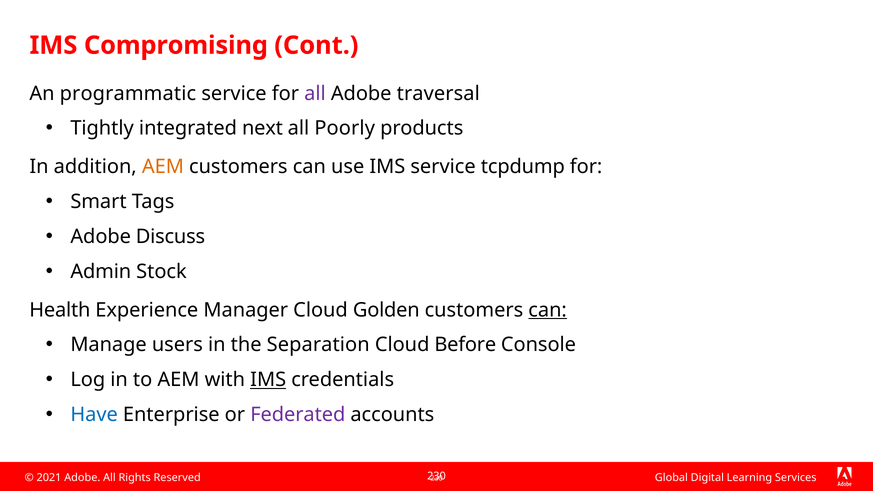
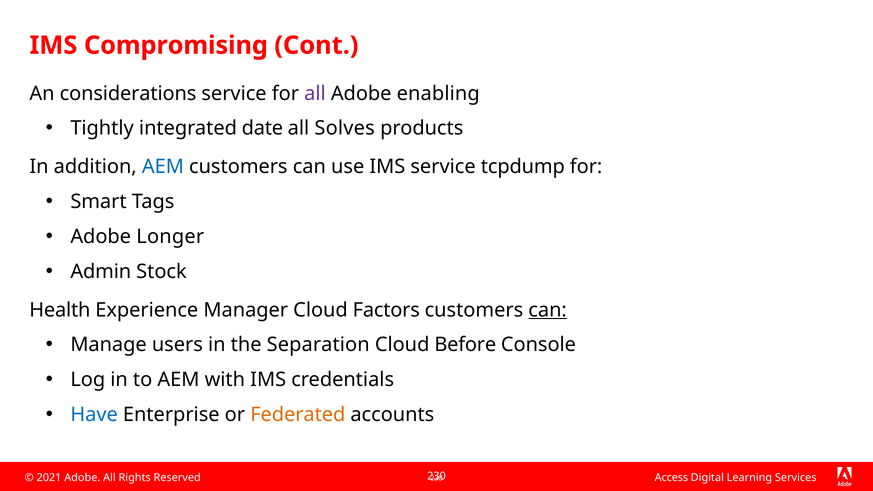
programmatic: programmatic -> considerations
traversal: traversal -> enabling
next: next -> date
Poorly: Poorly -> Solves
AEM at (163, 167) colour: orange -> blue
Discuss: Discuss -> Longer
Golden: Golden -> Factors
IMS at (268, 380) underline: present -> none
Federated colour: purple -> orange
Global: Global -> Access
